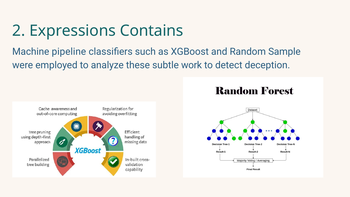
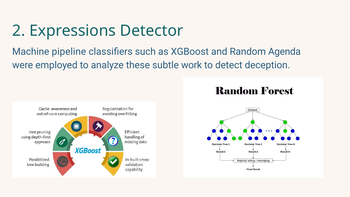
Contains: Contains -> Detector
Sample: Sample -> Agenda
